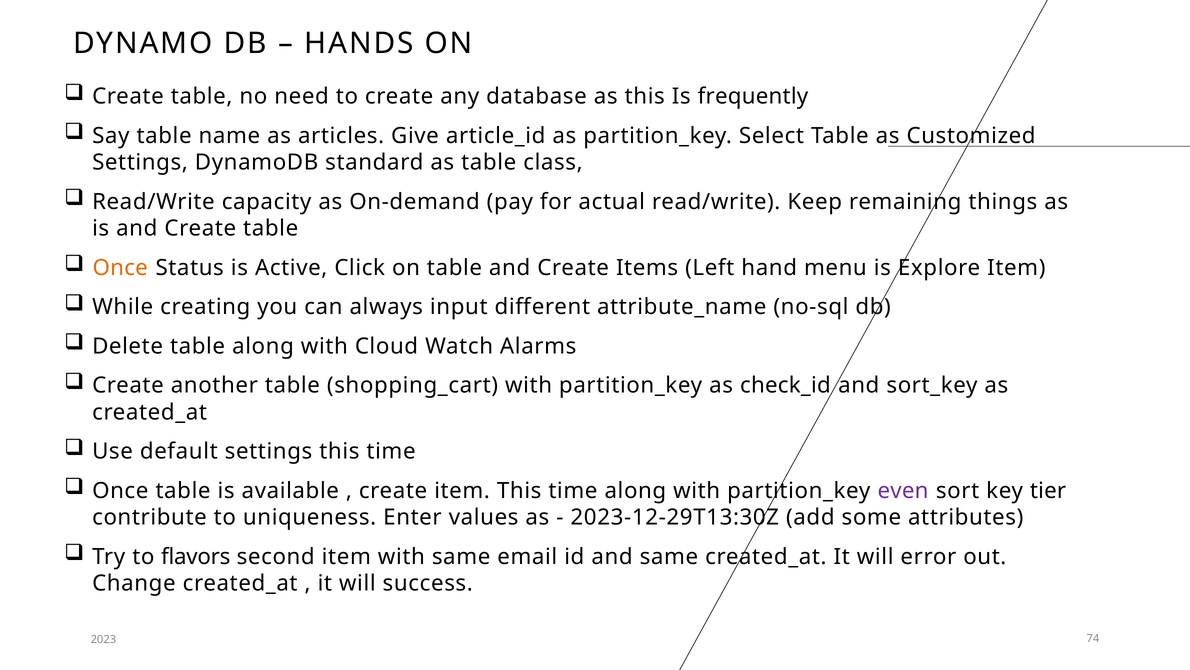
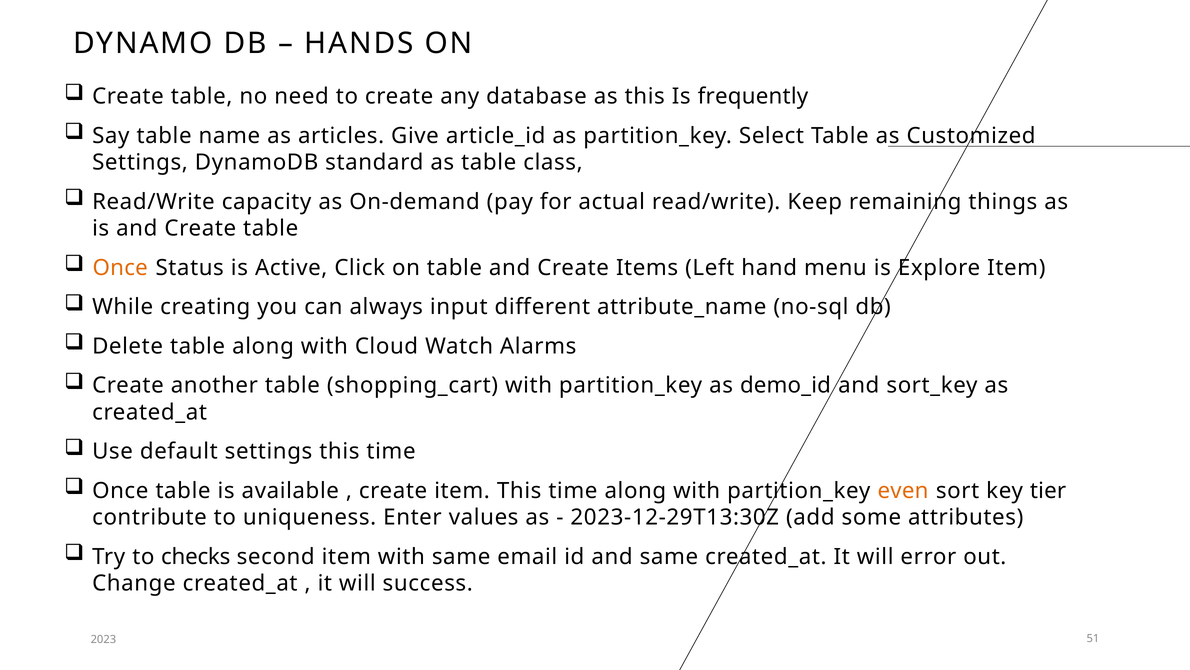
check_id: check_id -> demo_id
even colour: purple -> orange
flavors: flavors -> checks
74: 74 -> 51
